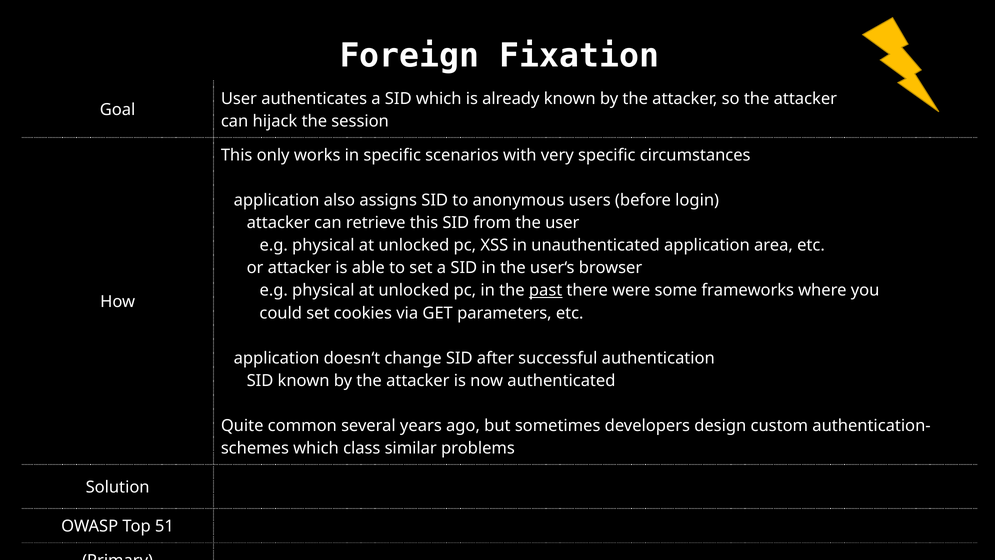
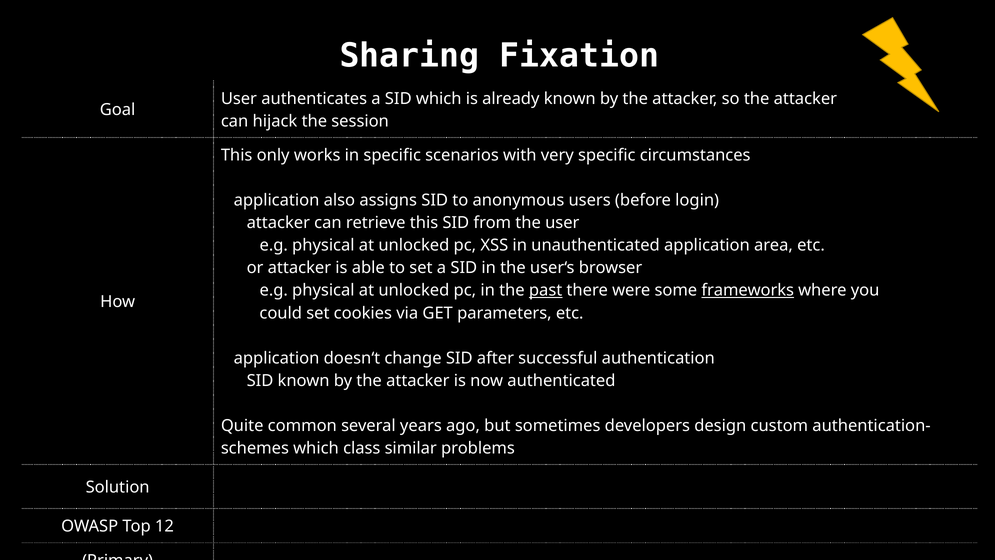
Foreign: Foreign -> Sharing
frameworks underline: none -> present
51: 51 -> 12
